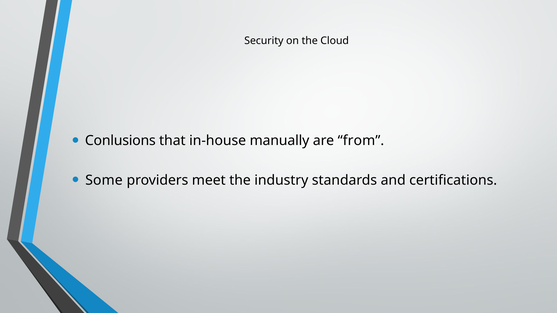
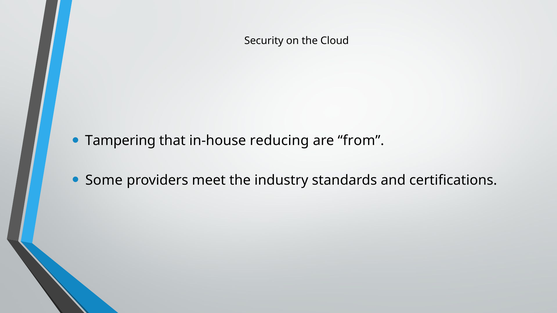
Conlusions: Conlusions -> Tampering
manually: manually -> reducing
